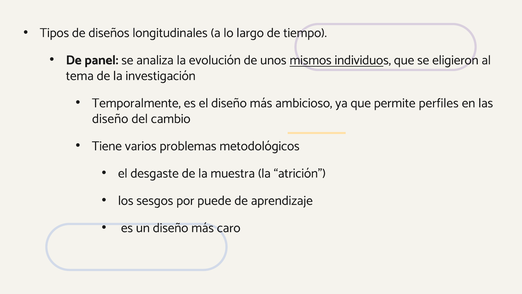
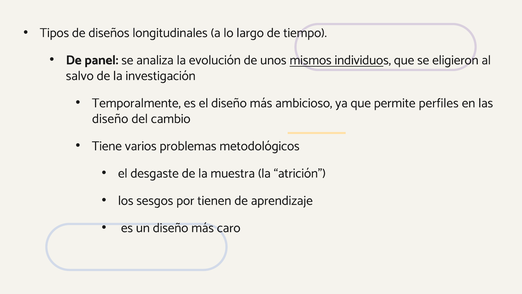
tema: tema -> salvo
puede: puede -> tienen
